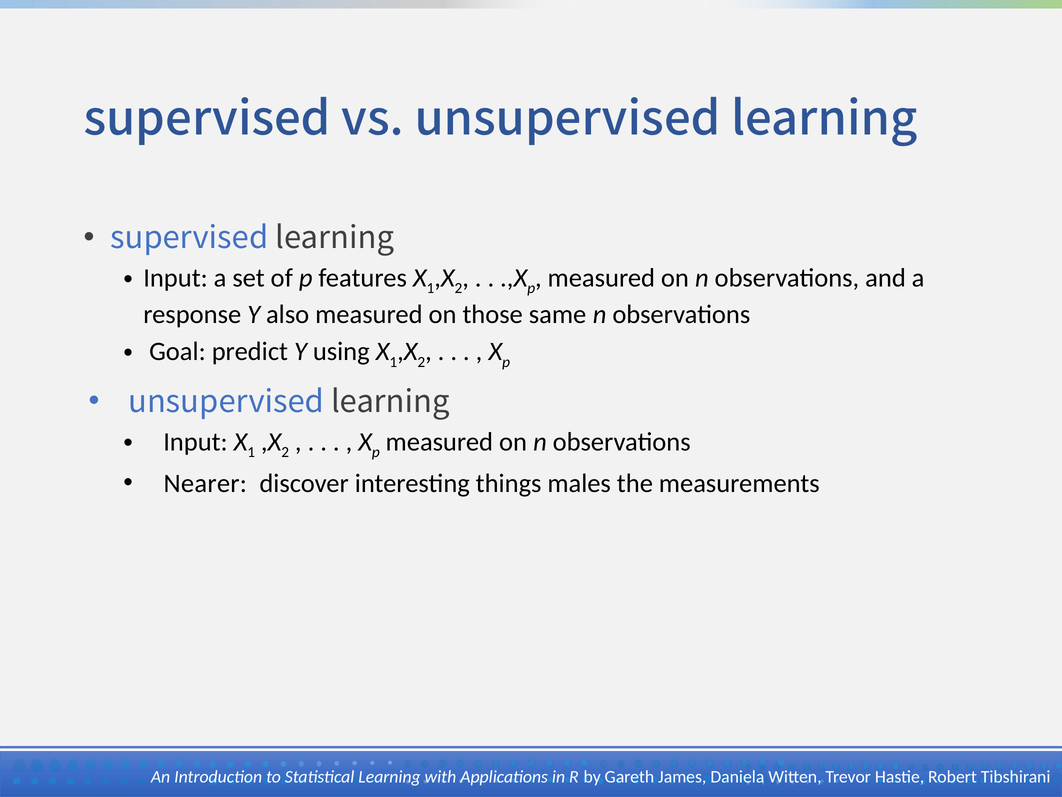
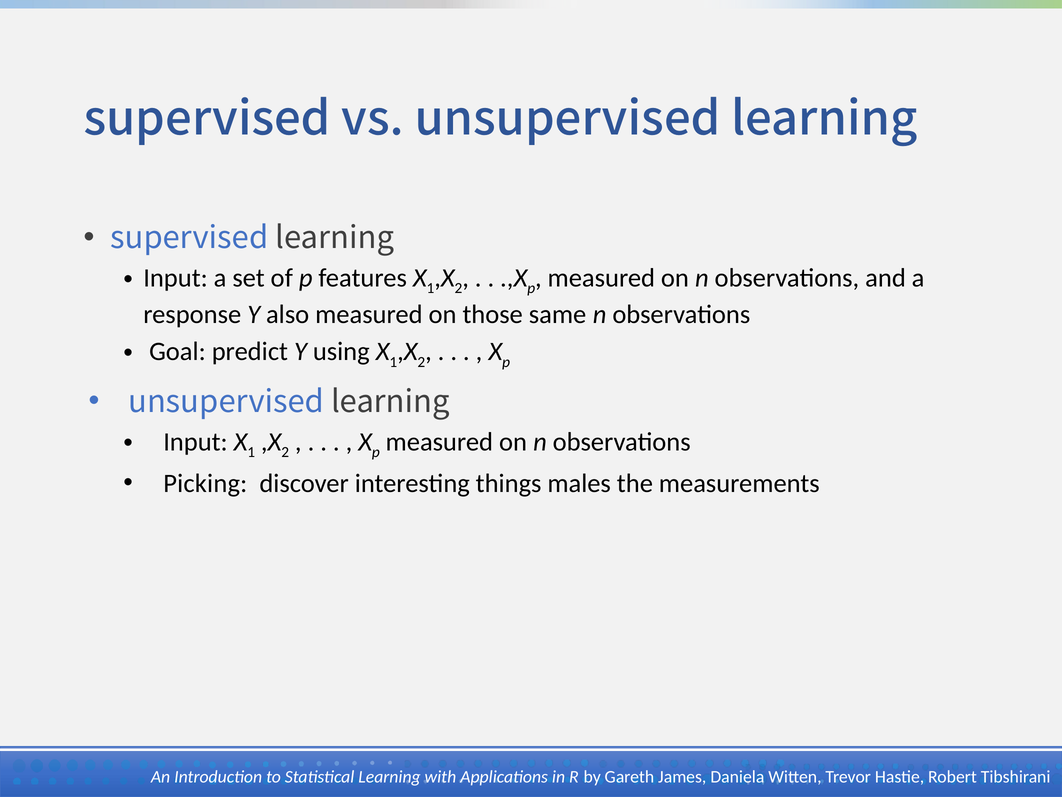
Nearer: Nearer -> Picking
